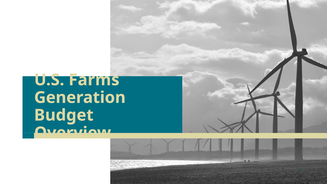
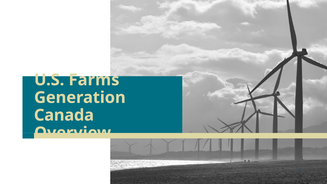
Budget: Budget -> Canada
